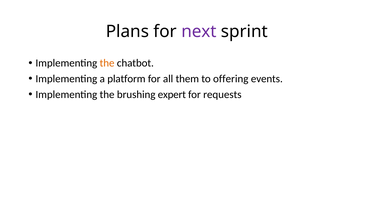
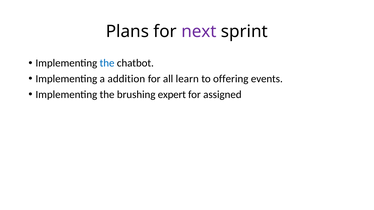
the at (107, 63) colour: orange -> blue
platform: platform -> addition
them: them -> learn
requests: requests -> assigned
